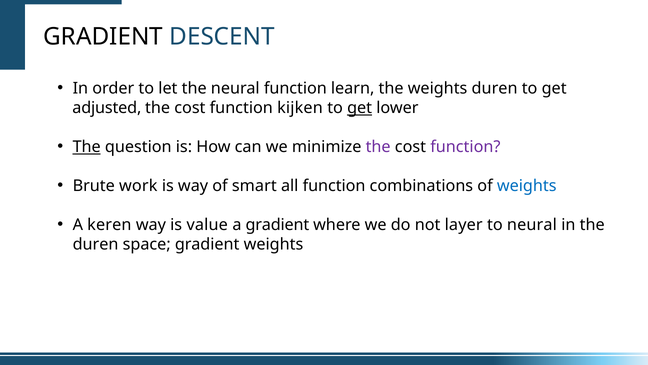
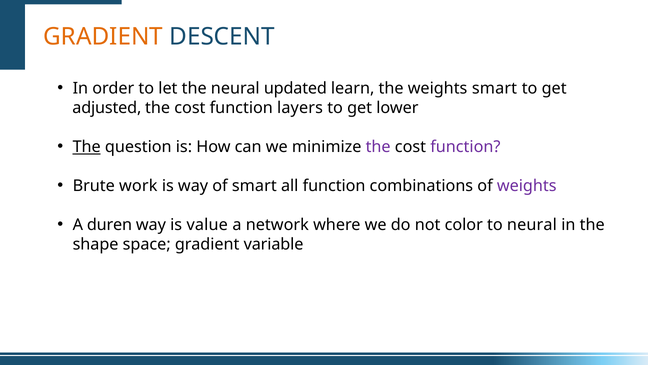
GRADIENT at (103, 36) colour: black -> orange
neural function: function -> updated
weights duren: duren -> smart
kijken: kijken -> layers
get at (360, 108) underline: present -> none
weights at (527, 186) colour: blue -> purple
keren: keren -> duren
a gradient: gradient -> network
layer: layer -> color
duren at (96, 244): duren -> shape
gradient weights: weights -> variable
